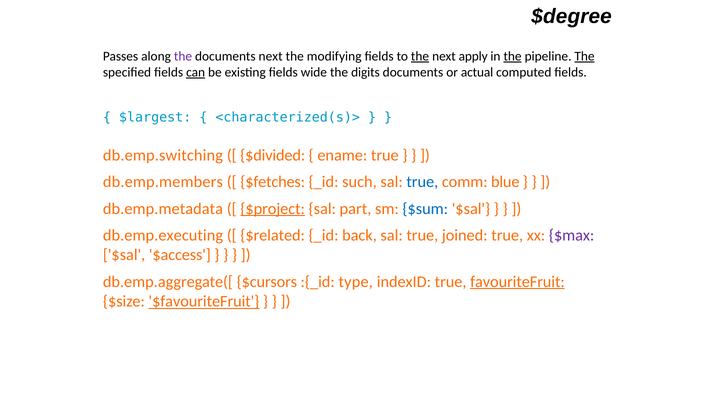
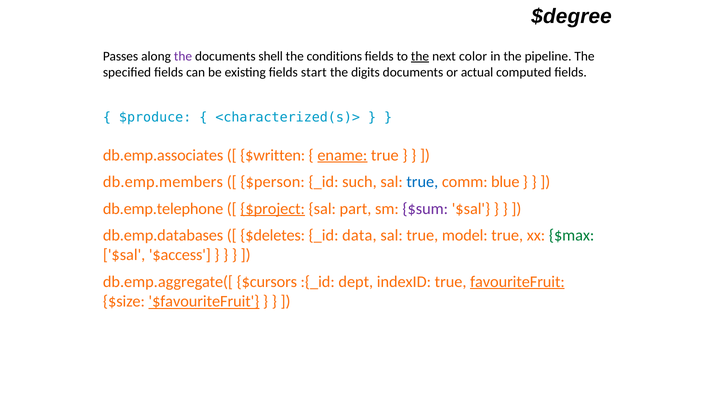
documents next: next -> shell
modifying: modifying -> conditions
apply: apply -> color
the at (513, 56) underline: present -> none
The at (585, 56) underline: present -> none
can underline: present -> none
wide: wide -> start
$largest: $largest -> $produce
db.emp.switching: db.emp.switching -> db.emp.associates
$divided: $divided -> $written
ename underline: none -> present
$fetches: $fetches -> $person
db.emp.metadata: db.emp.metadata -> db.emp.telephone
$sum colour: blue -> purple
db.emp.executing: db.emp.executing -> db.emp.databases
$related: $related -> $deletes
back: back -> data
joined: joined -> model
$max colour: purple -> green
type: type -> dept
